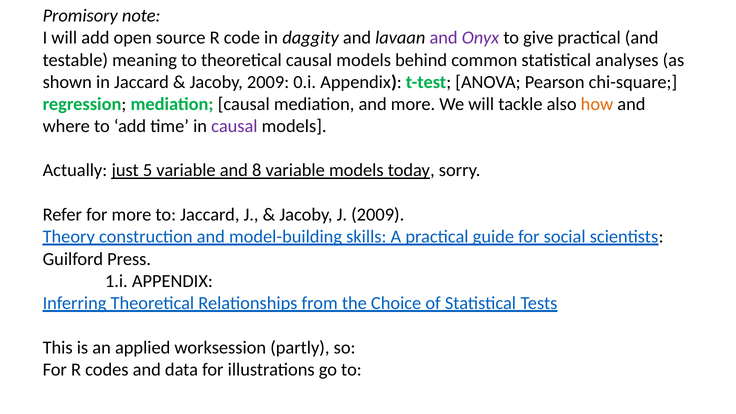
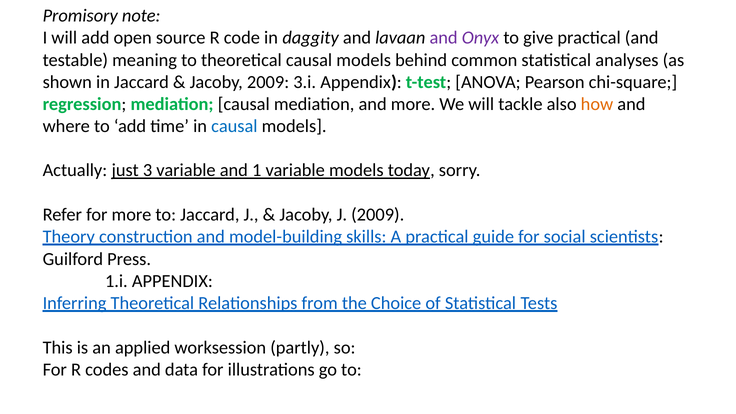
0.i: 0.i -> 3.i
causal at (234, 126) colour: purple -> blue
5: 5 -> 3
8: 8 -> 1
